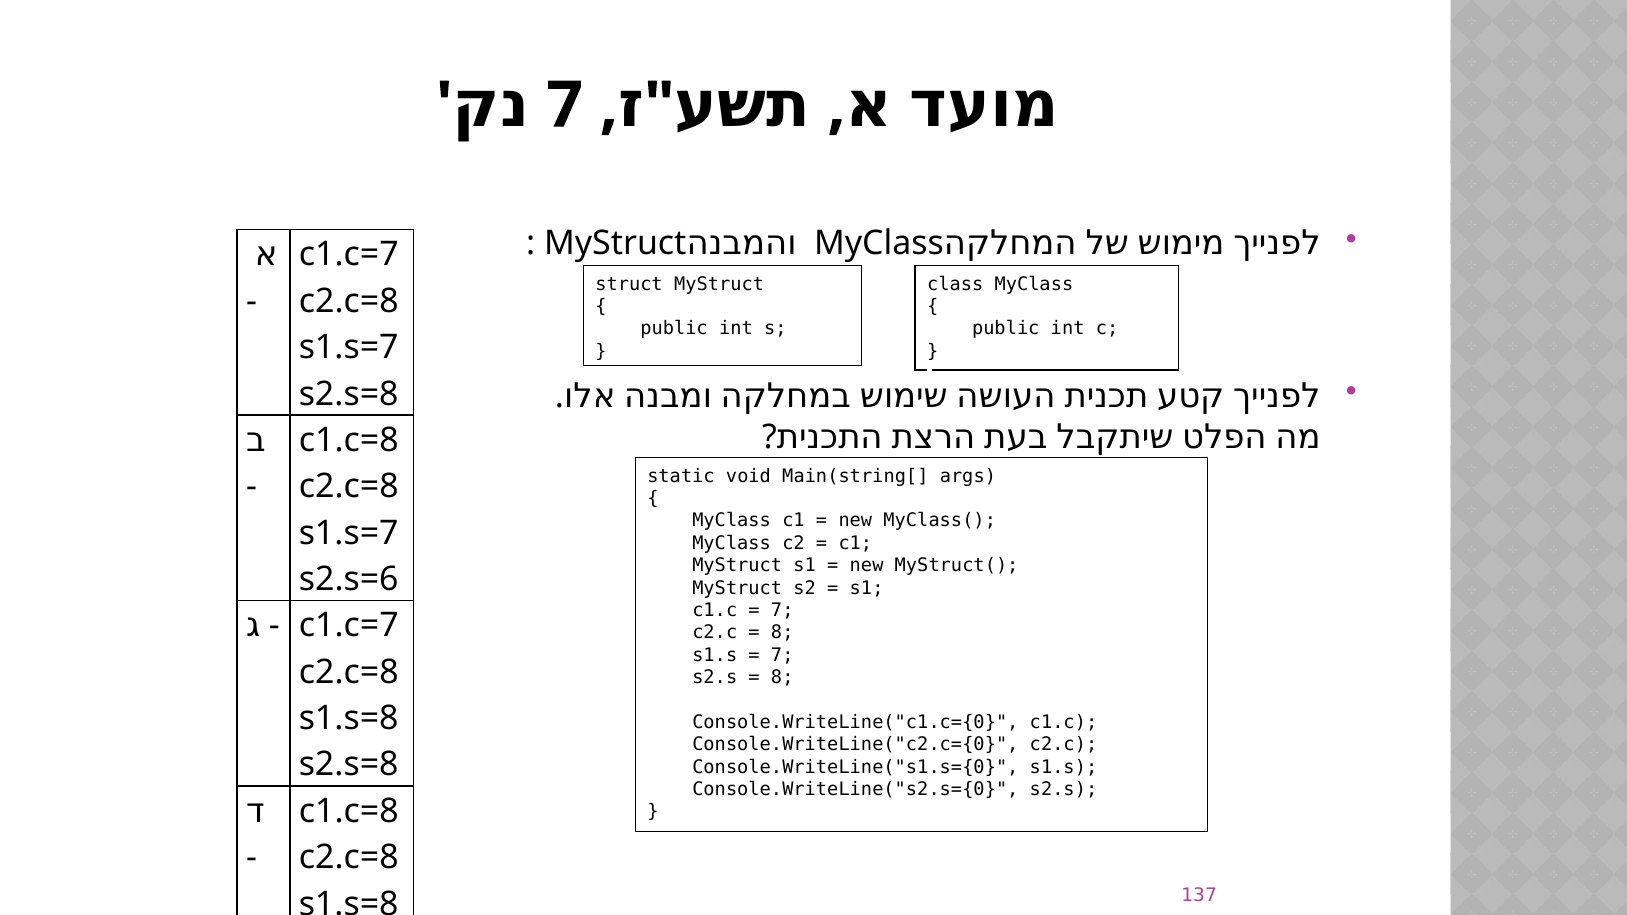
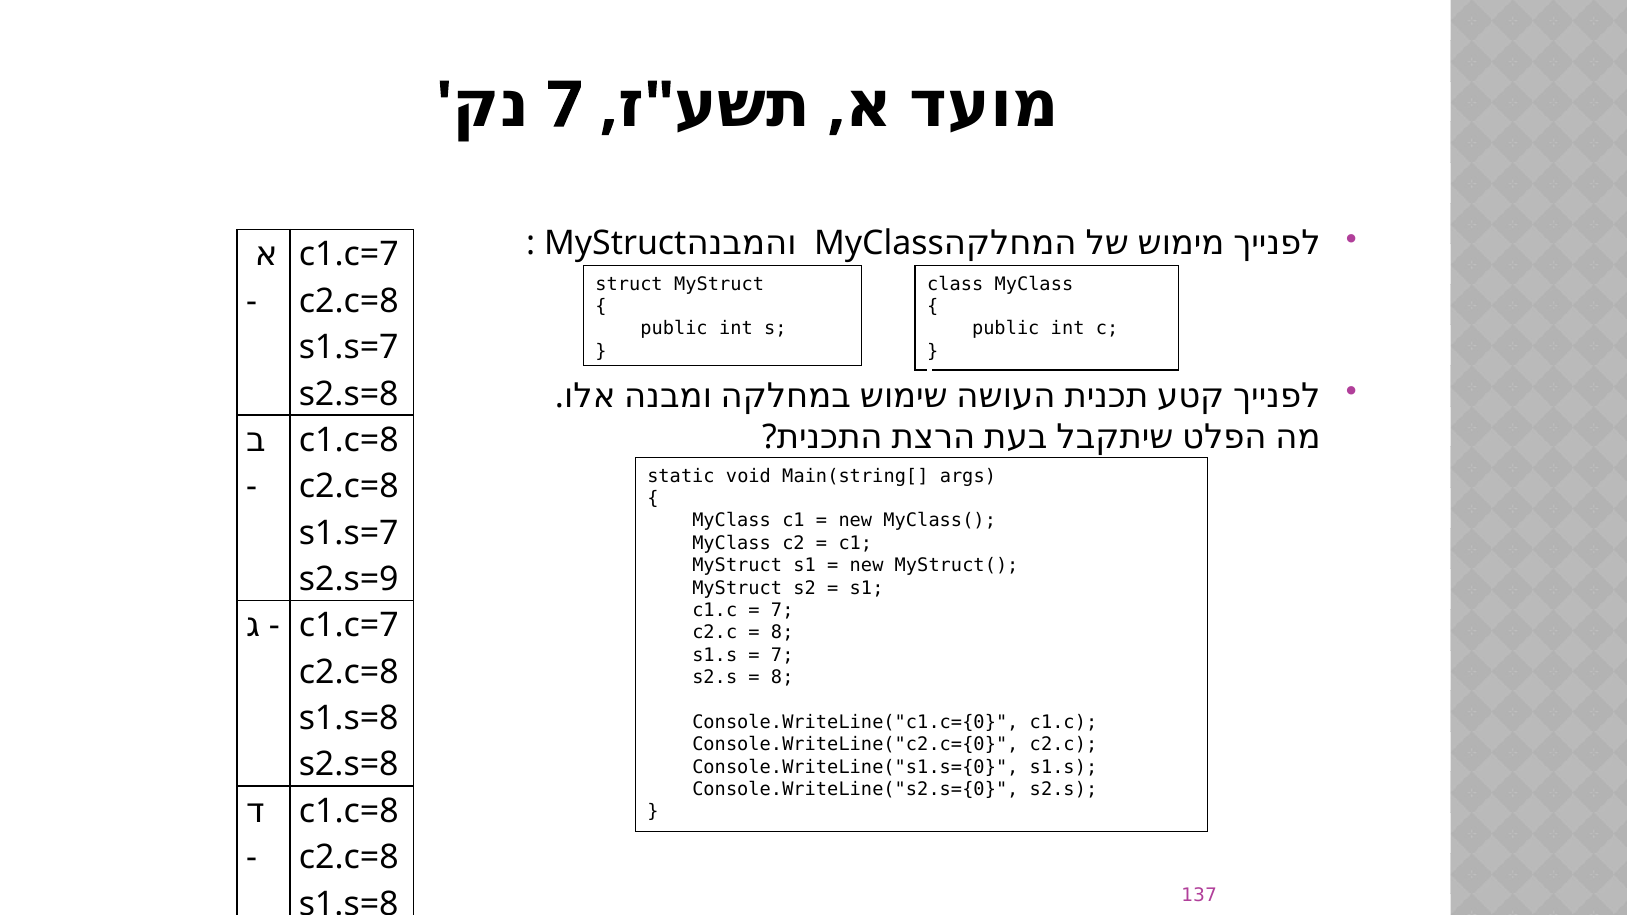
s2.s=6: s2.s=6 -> s2.s=9
